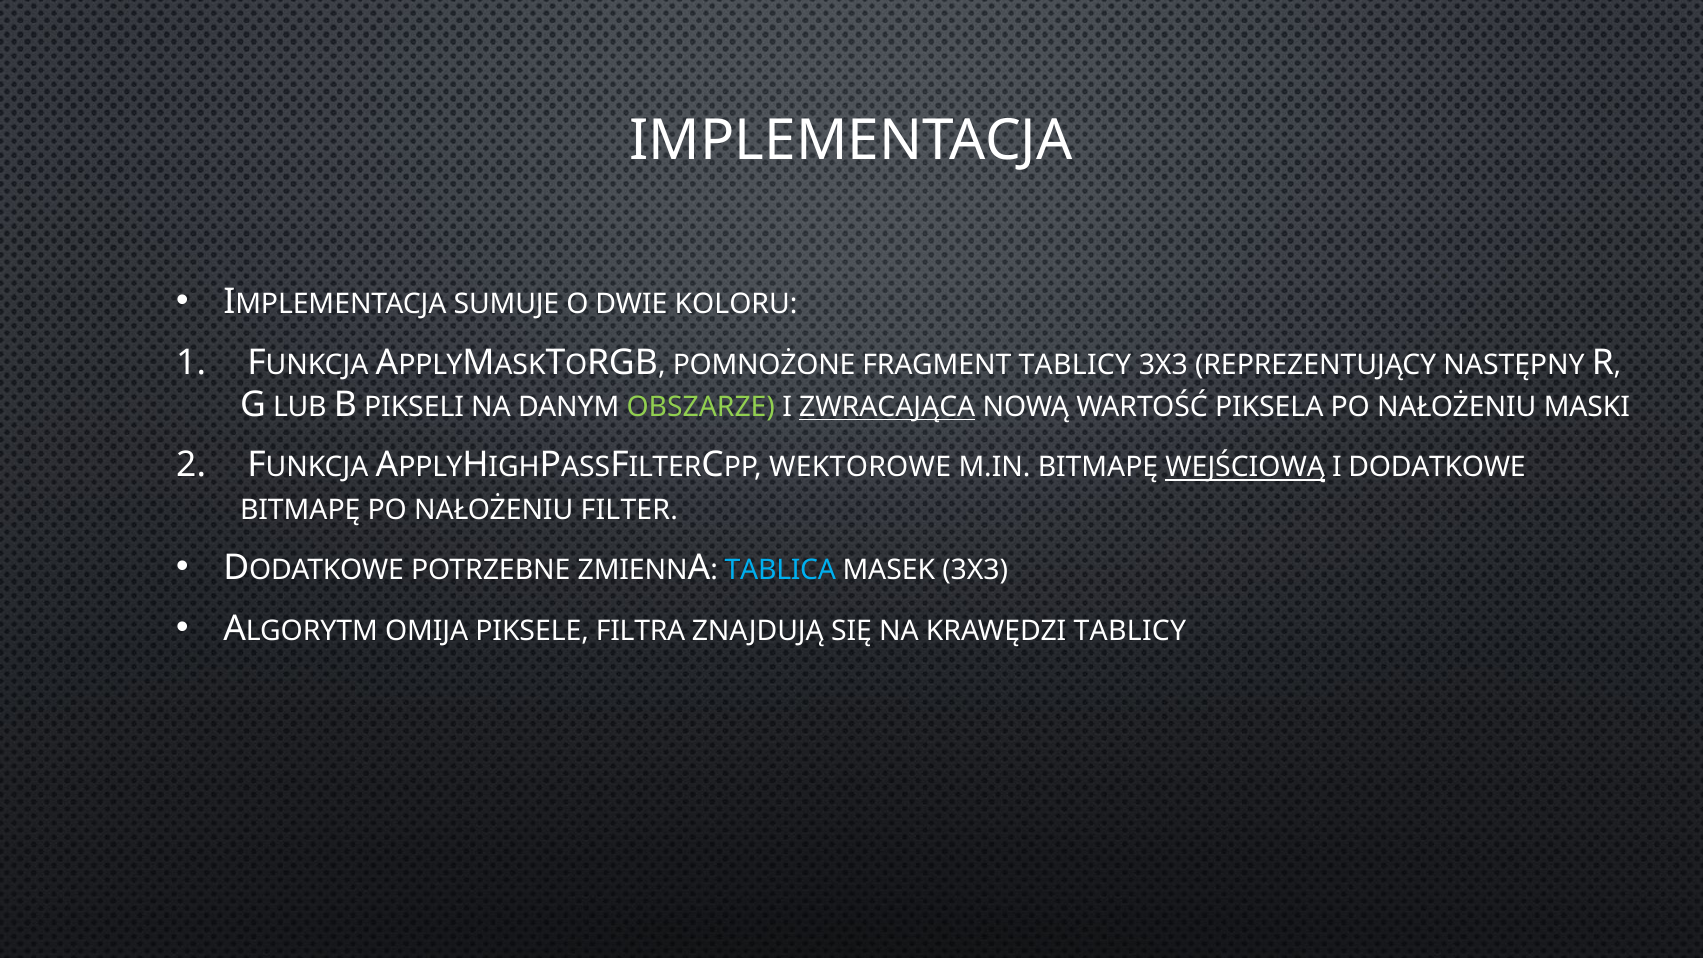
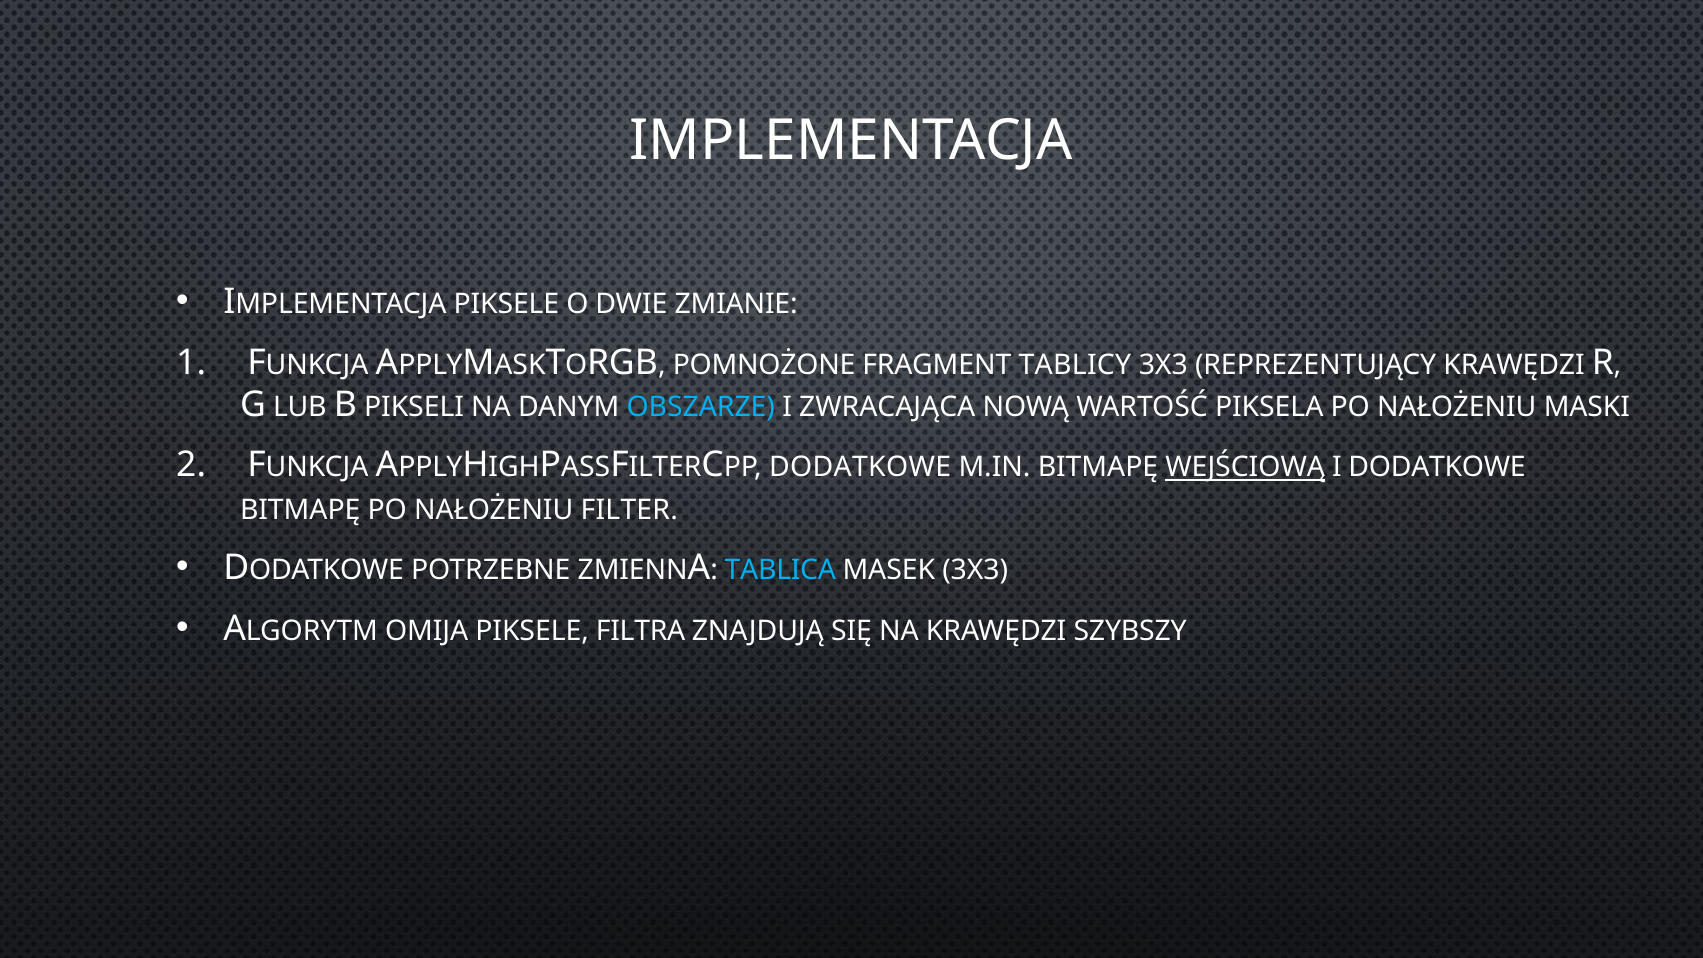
SUMUJE at (506, 304): SUMUJE -> PIKSELE
KOLORU: KOLORU -> ZMIANIE
REPREZENTUJĄCY NASTĘPNY: NASTĘPNY -> KRAWĘDZI
OBSZARZE colour: light green -> light blue
ZWRACAJĄCA underline: present -> none
WEKTOROWE at (860, 468): WEKTOROWE -> DODATKOWE
KRAWĘDZI TABLICY: TABLICY -> SZYBSZY
